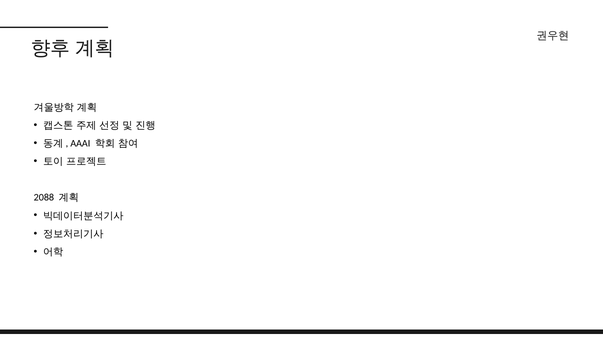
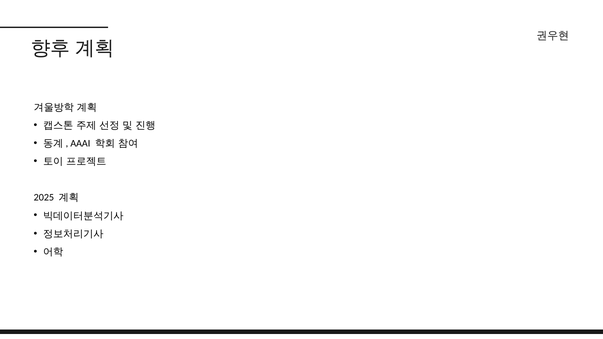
2088: 2088 -> 2025
